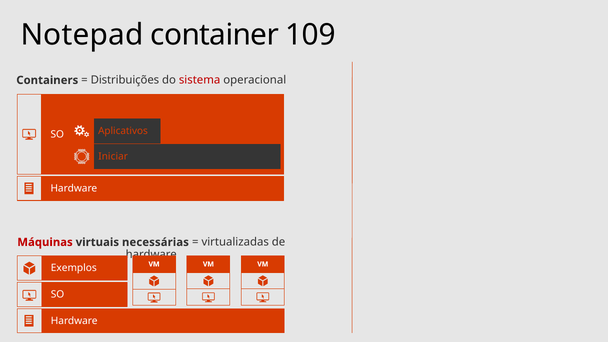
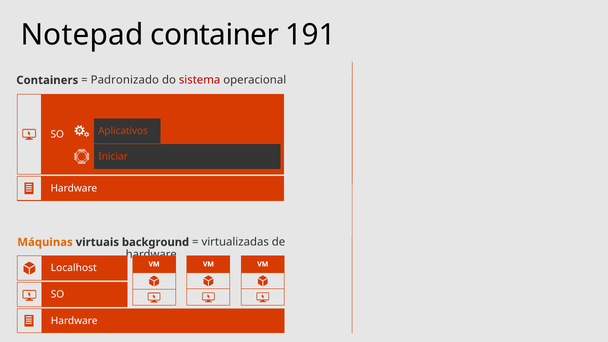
109: 109 -> 191
Distribuições: Distribuições -> Padronizado
Máquinas colour: red -> orange
necessárias: necessárias -> background
Exemplos: Exemplos -> Localhost
